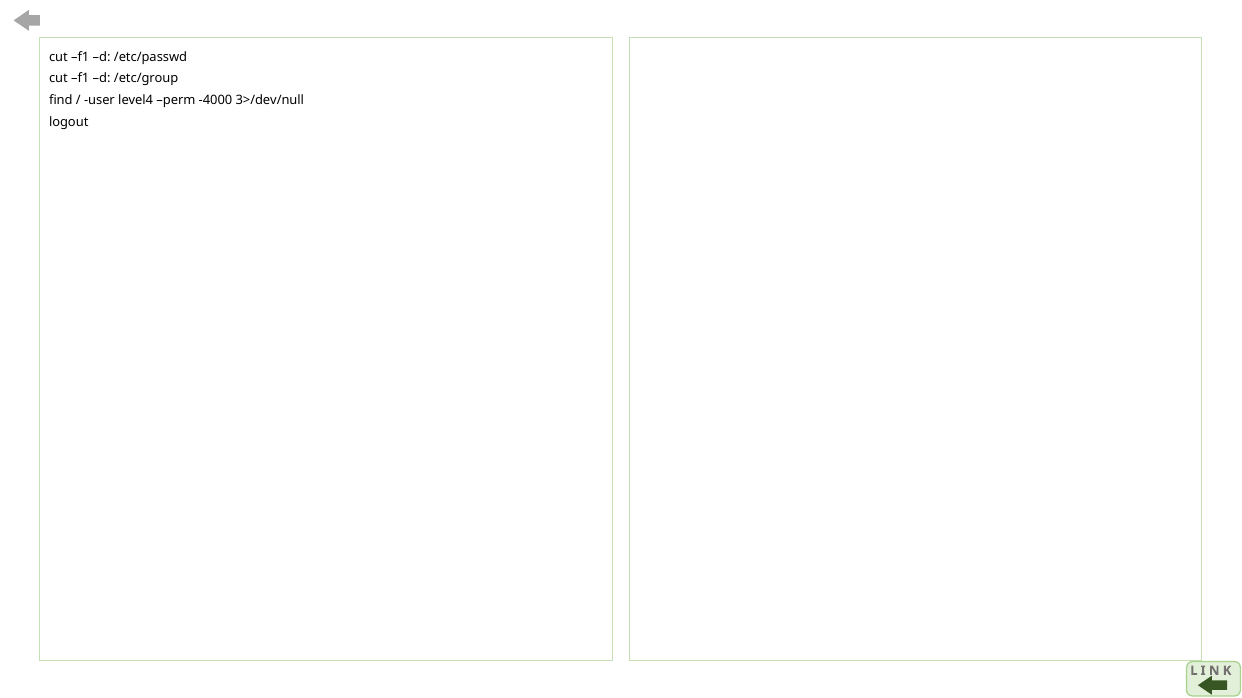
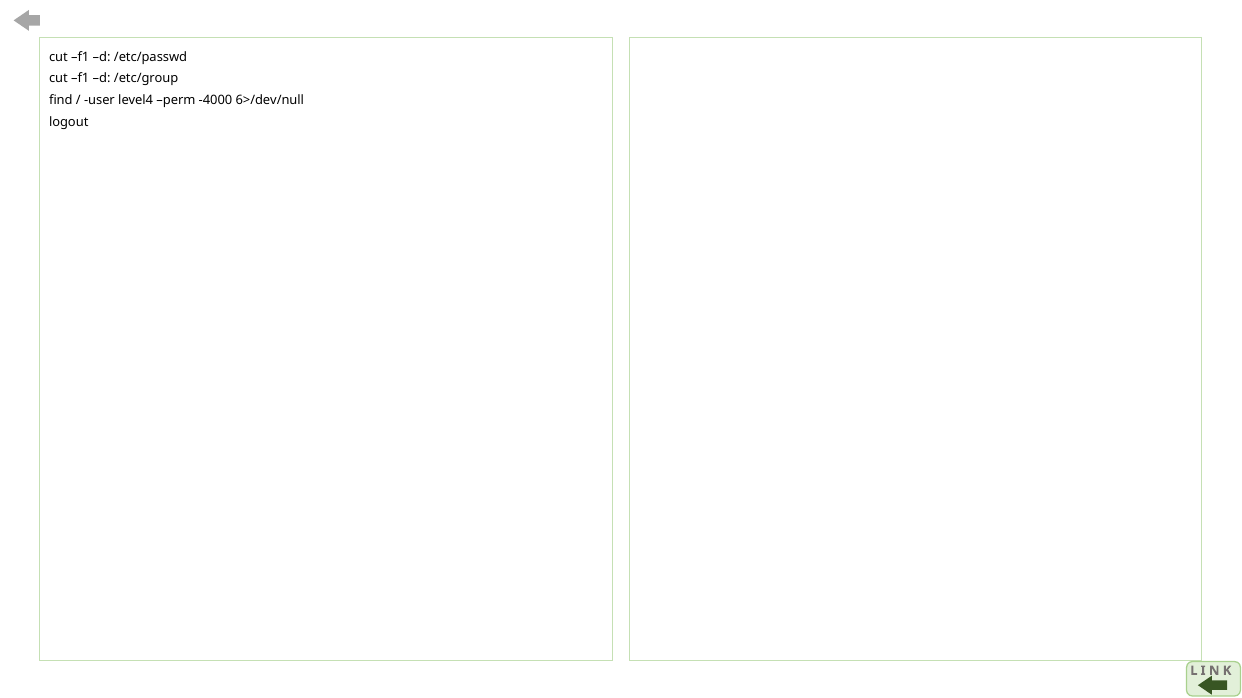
3>/dev/null: 3>/dev/null -> 6>/dev/null
